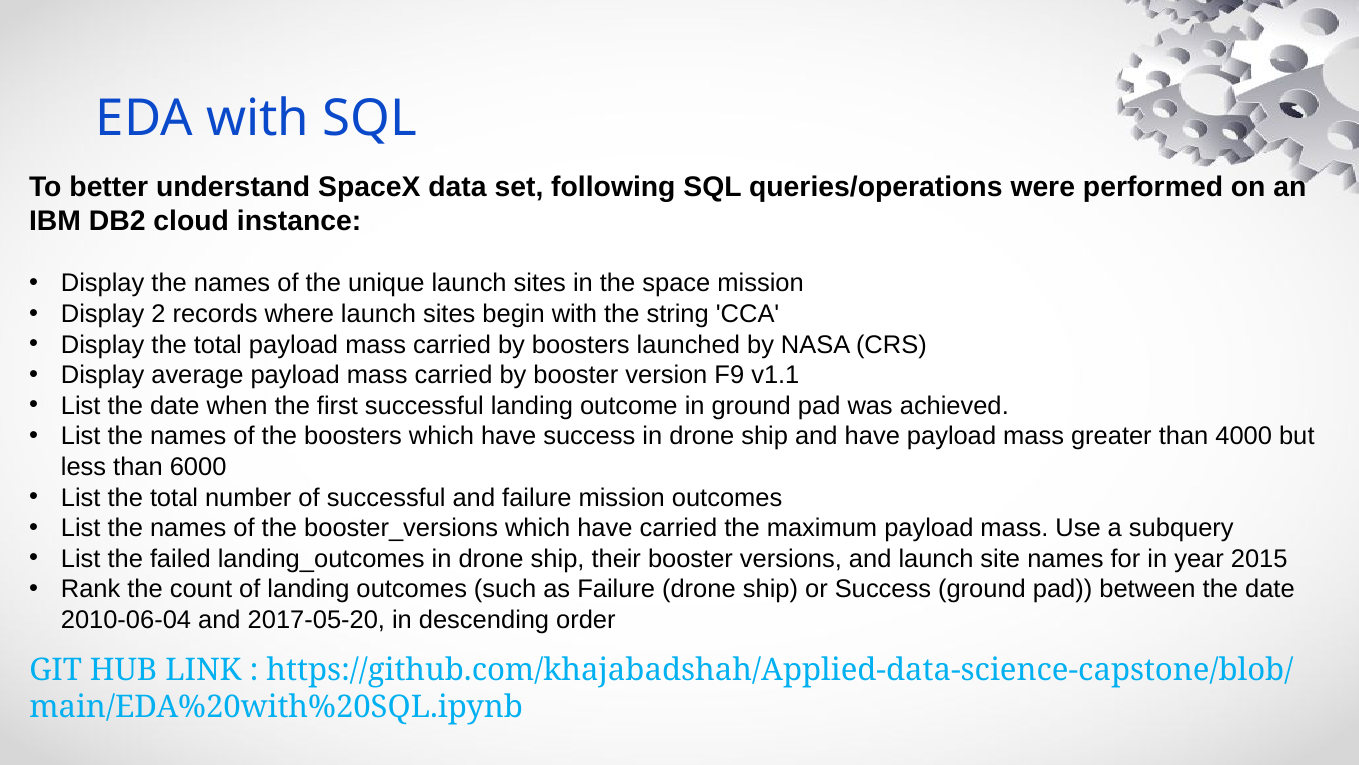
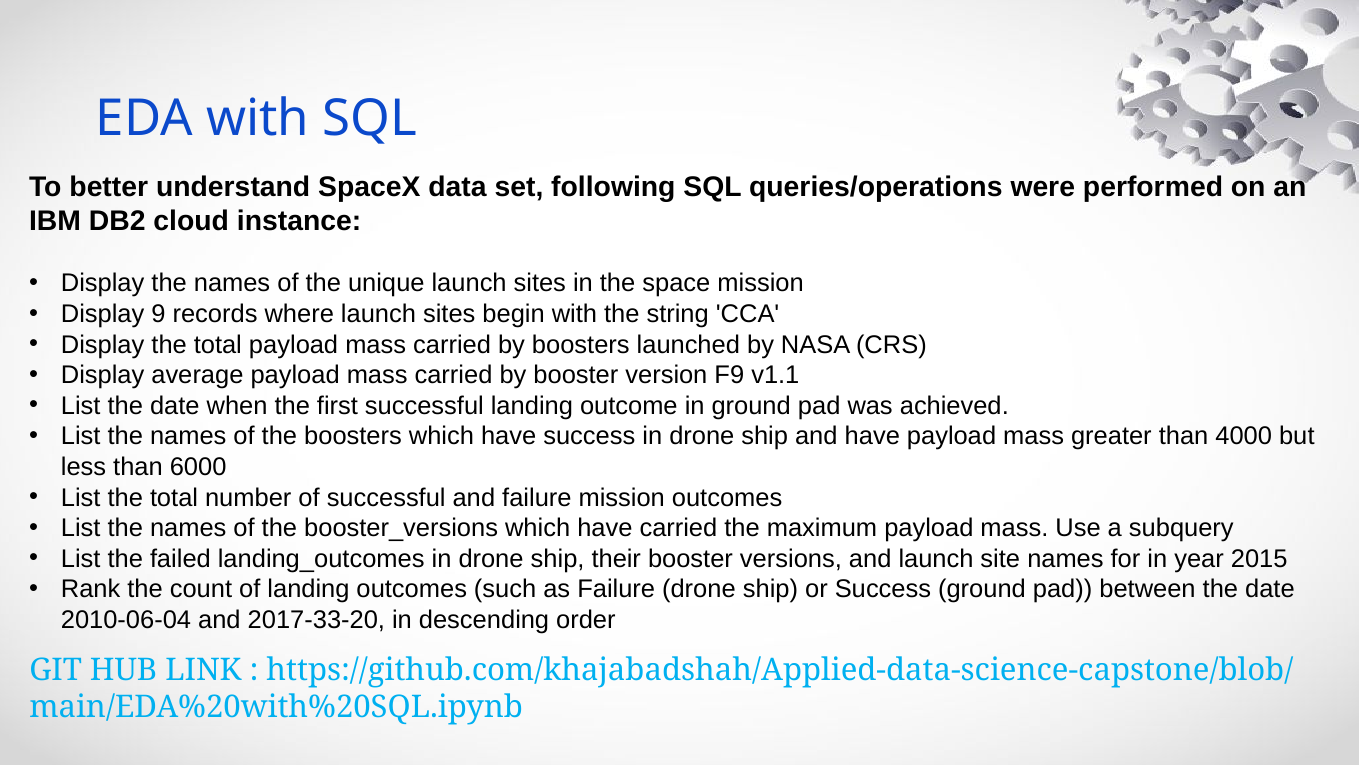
2: 2 -> 9
2017-05-20: 2017-05-20 -> 2017-33-20
